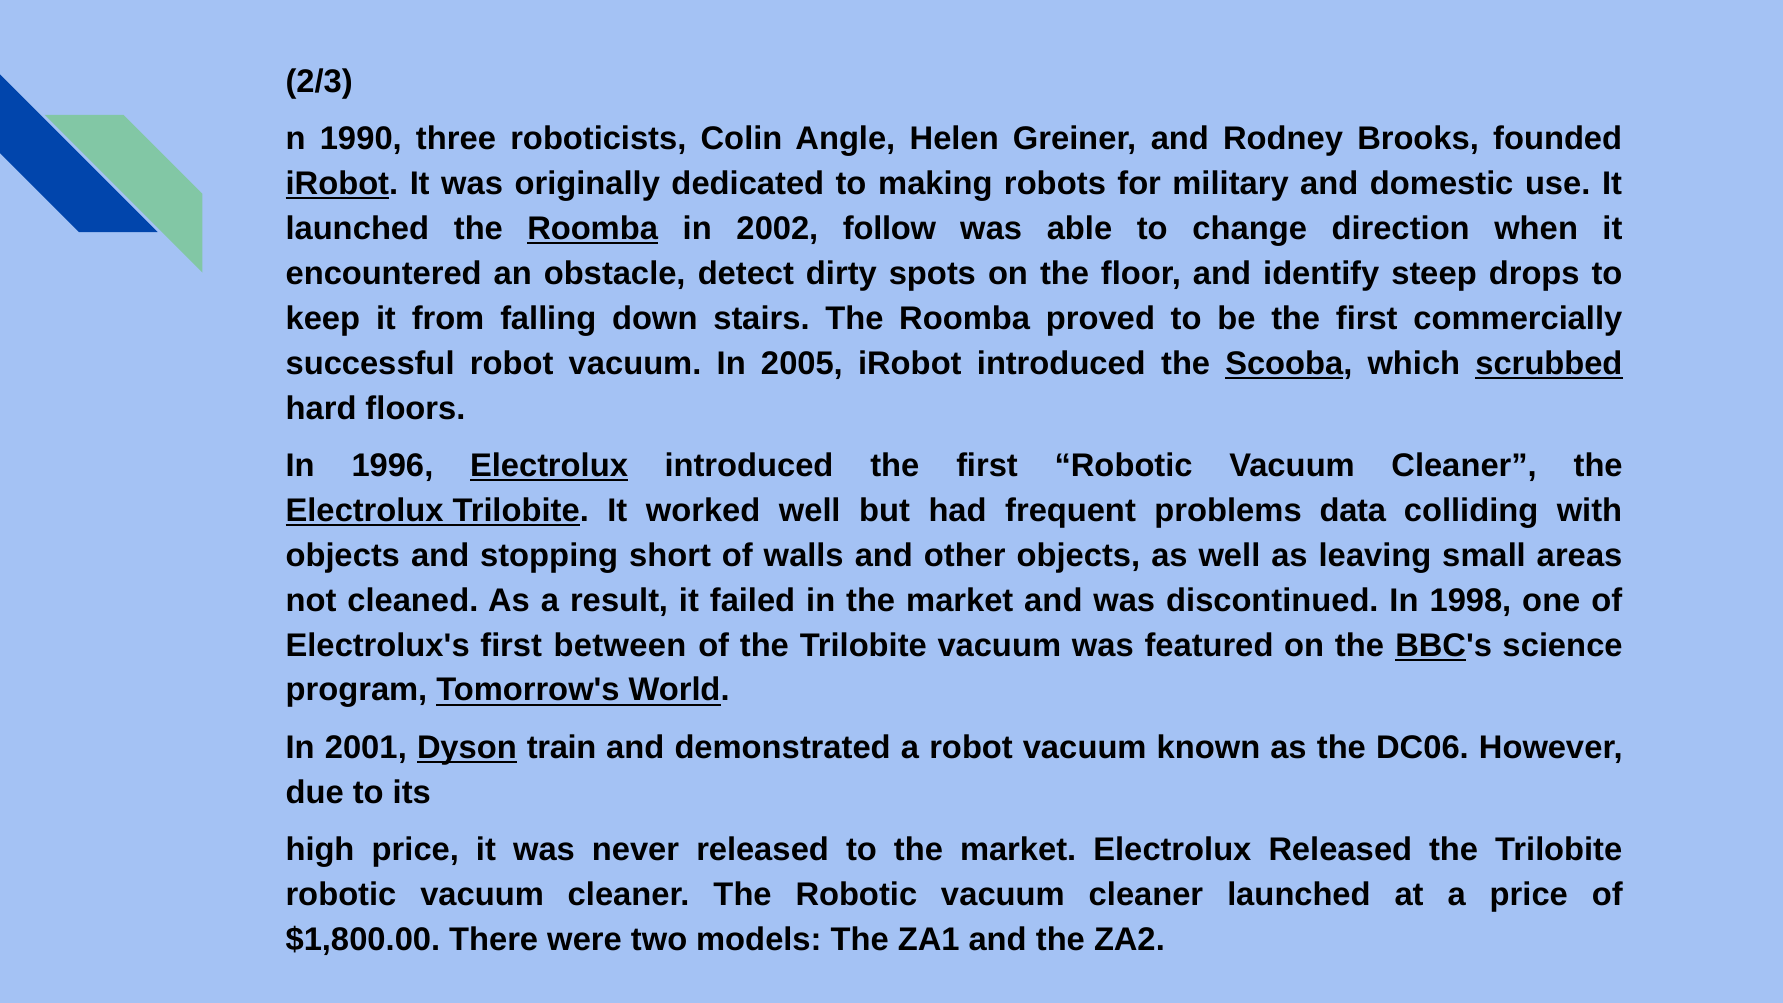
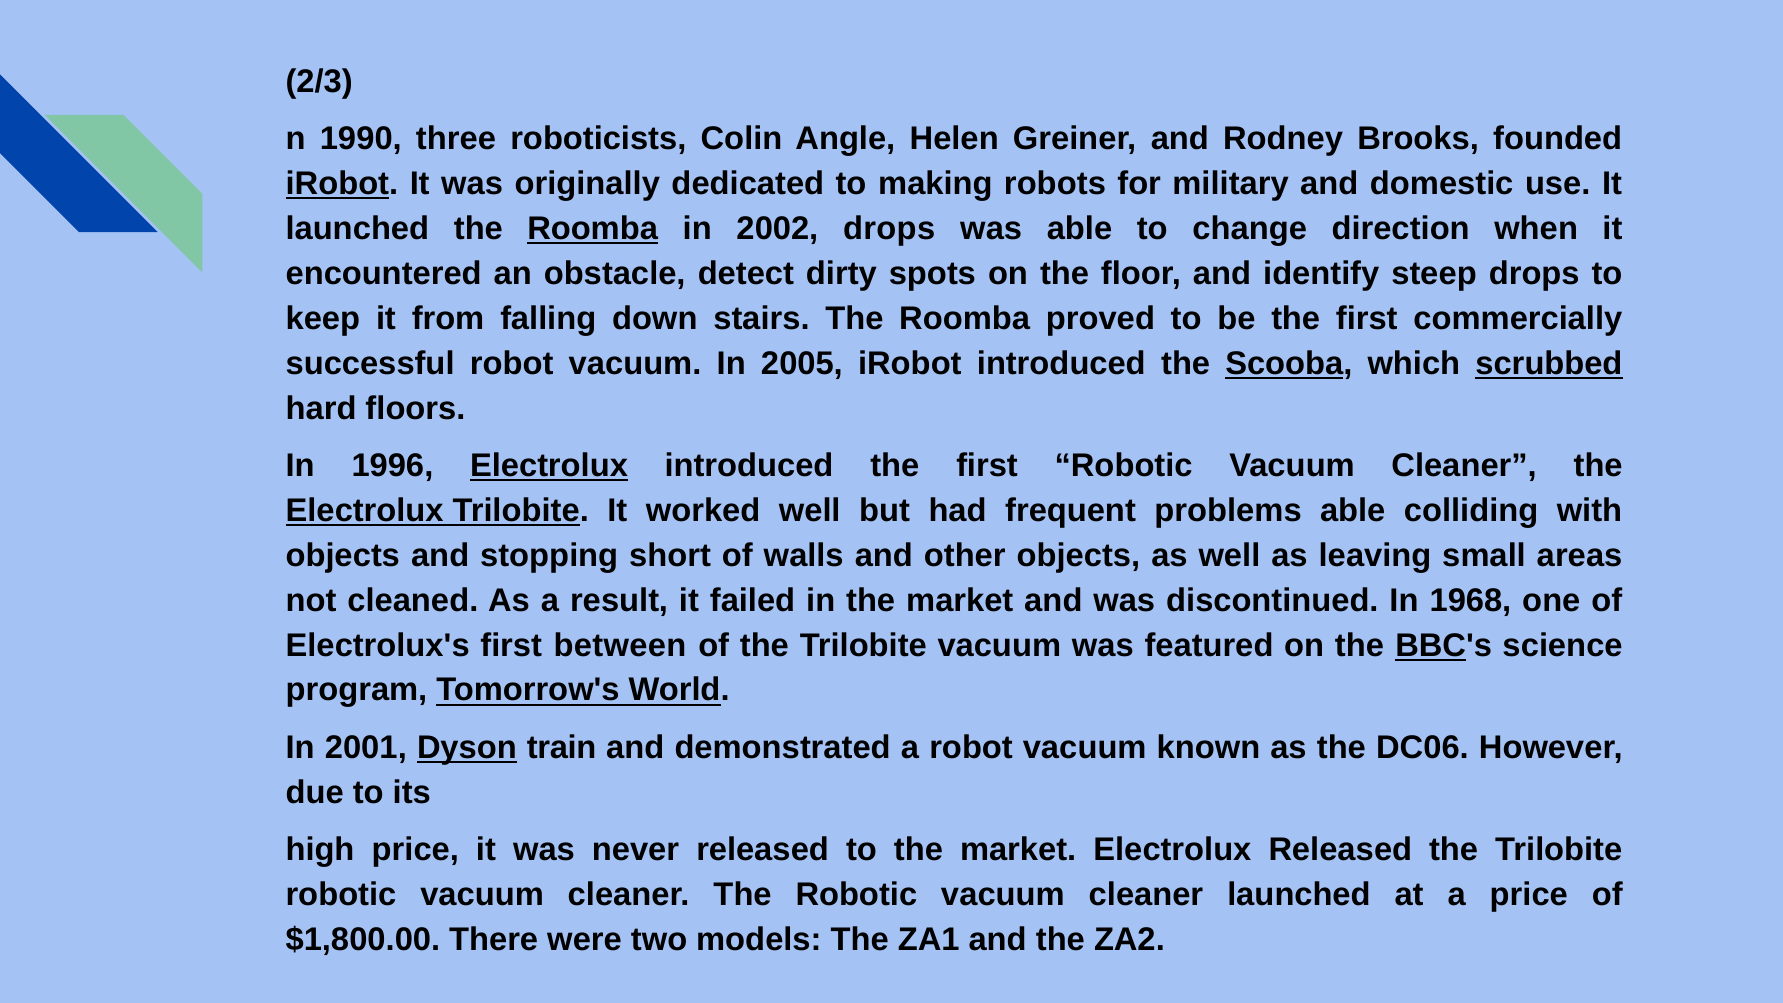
2002 follow: follow -> drops
problems data: data -> able
1998: 1998 -> 1968
